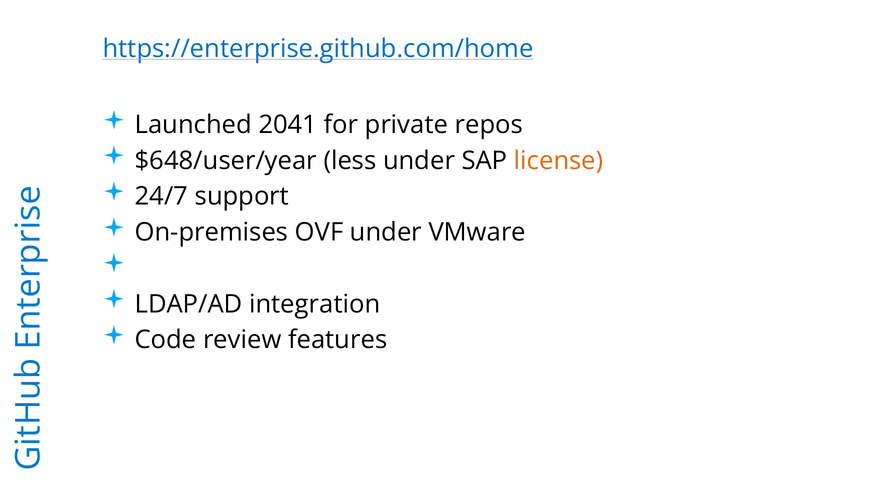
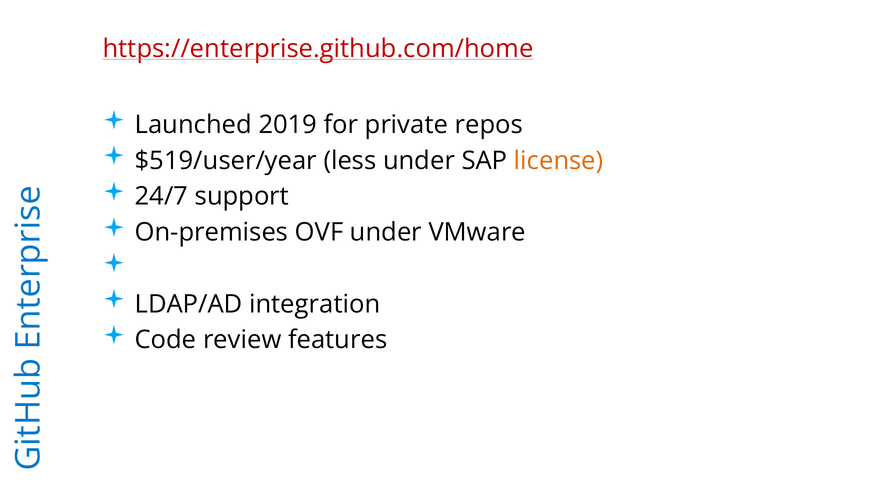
https://enterprise.github.com/home colour: blue -> red
2041: 2041 -> 2019
$648/user/year: $648/user/year -> $519/user/year
